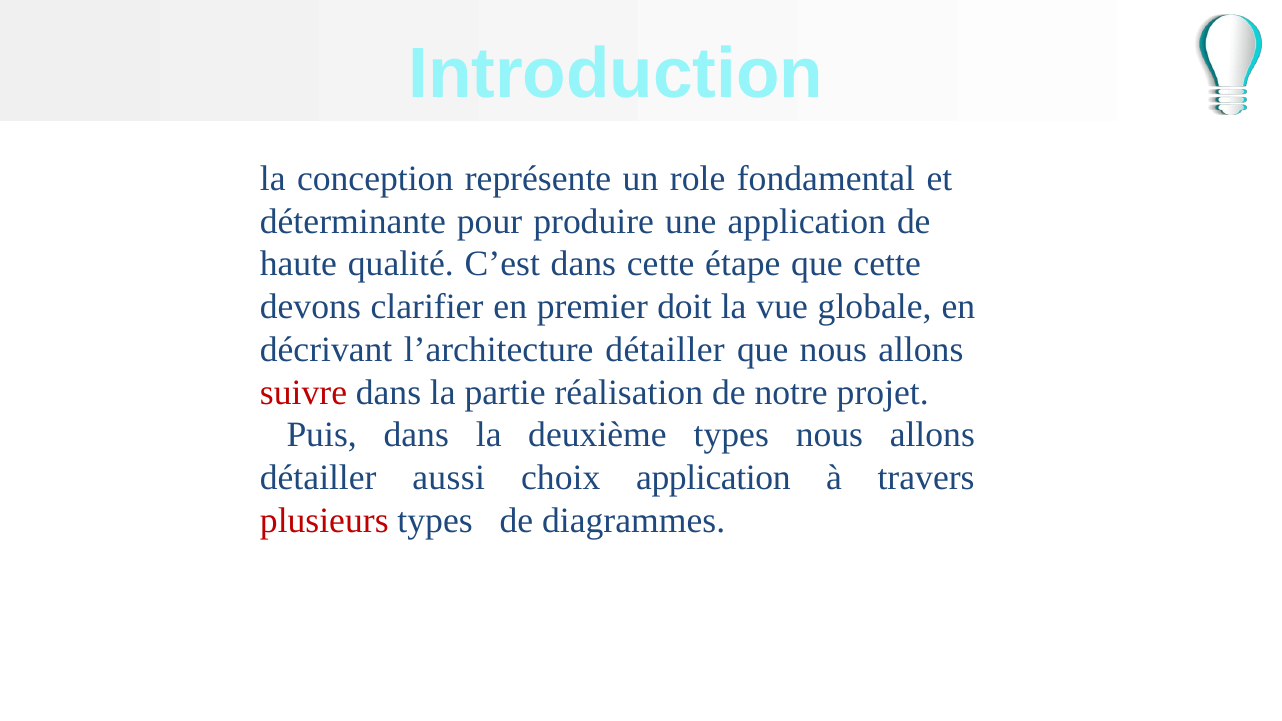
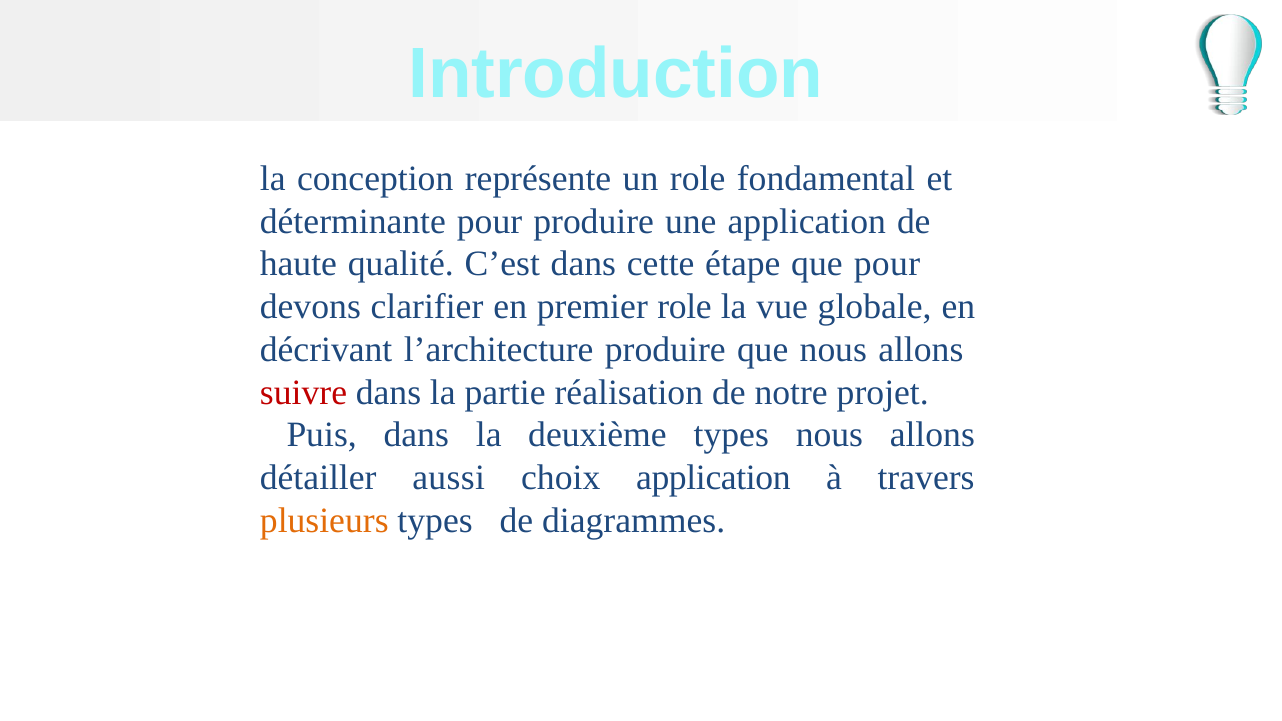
que cette: cette -> pour
premier doit: doit -> role
l’architecture détailler: détailler -> produire
plusieurs colour: red -> orange
